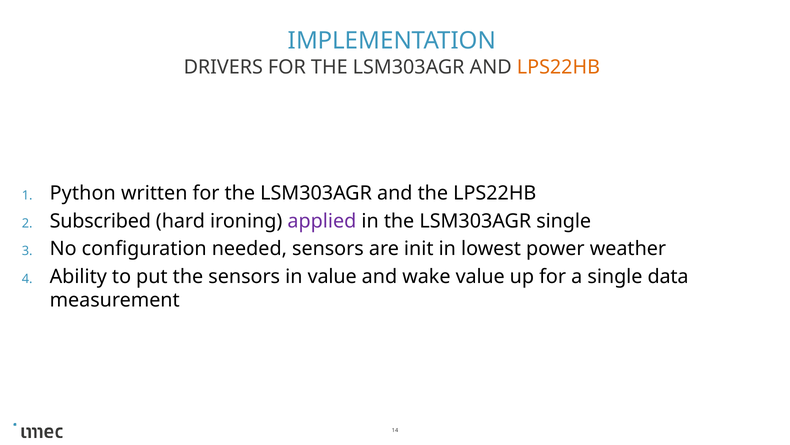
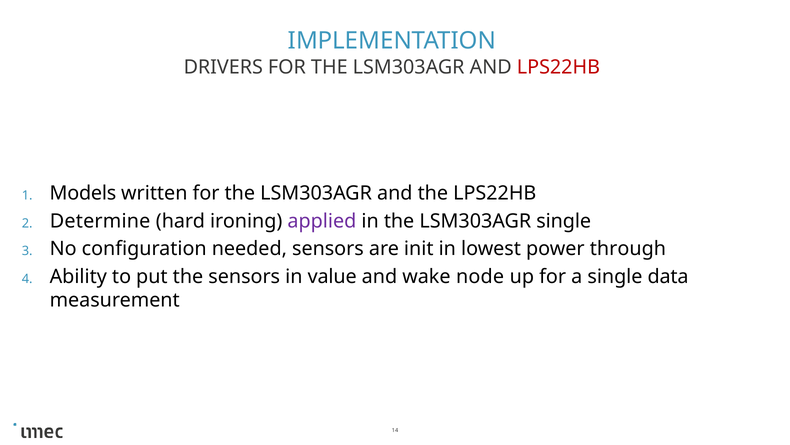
LPS22HB at (558, 67) colour: orange -> red
Python: Python -> Models
Subscribed: Subscribed -> Determine
weather: weather -> through
wake value: value -> node
